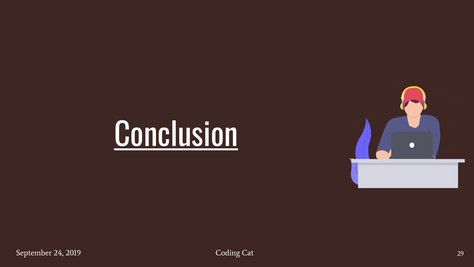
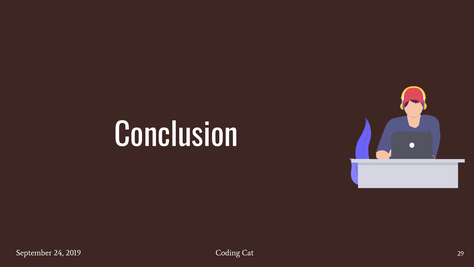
Conclusion underline: present -> none
